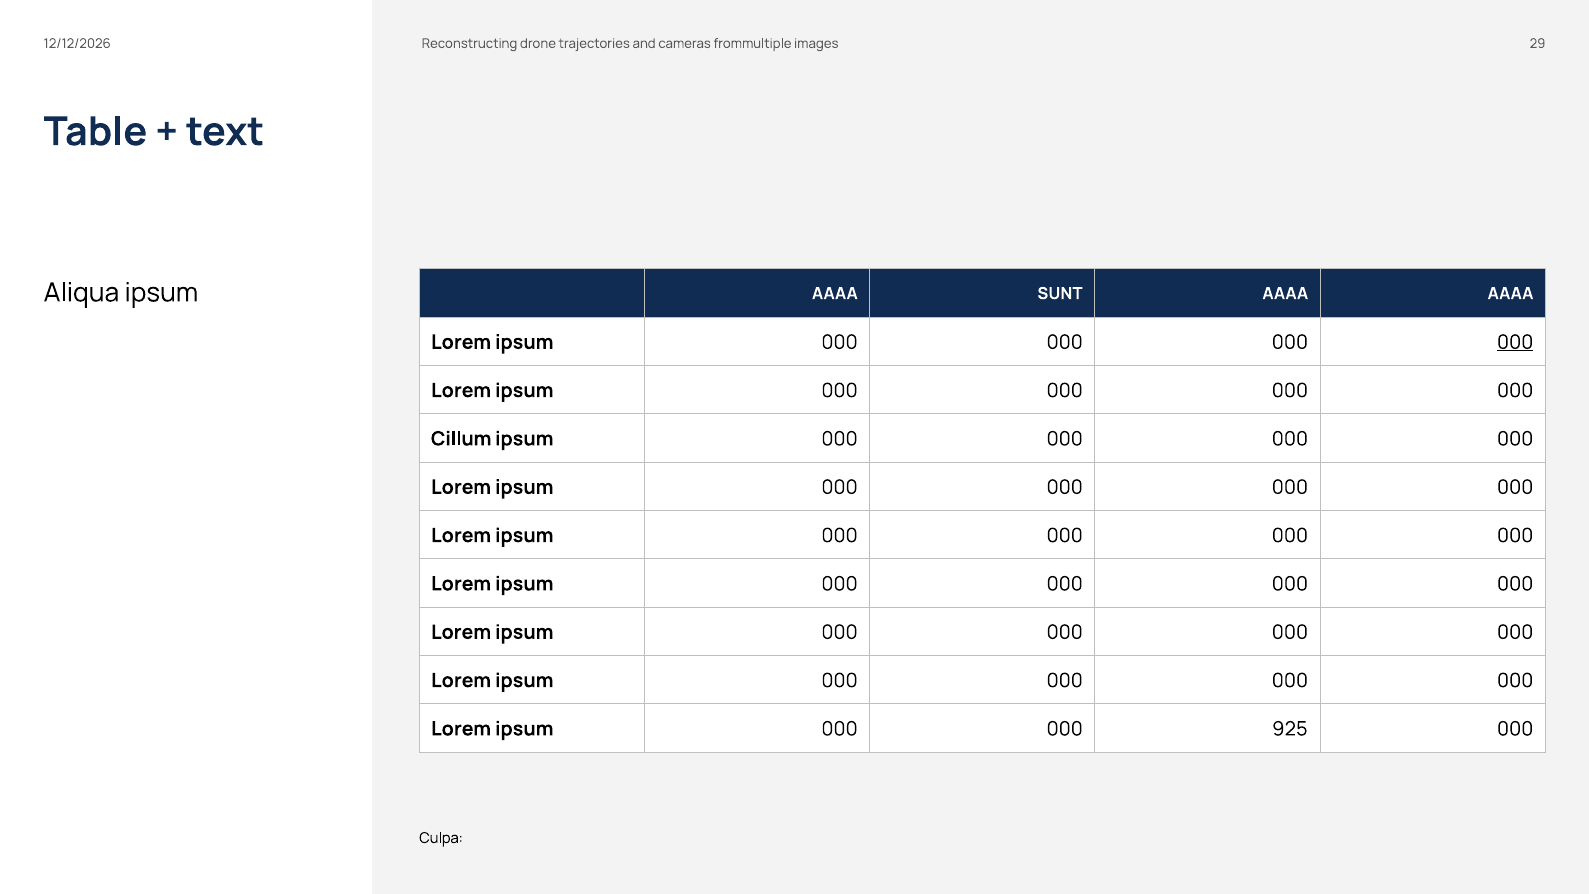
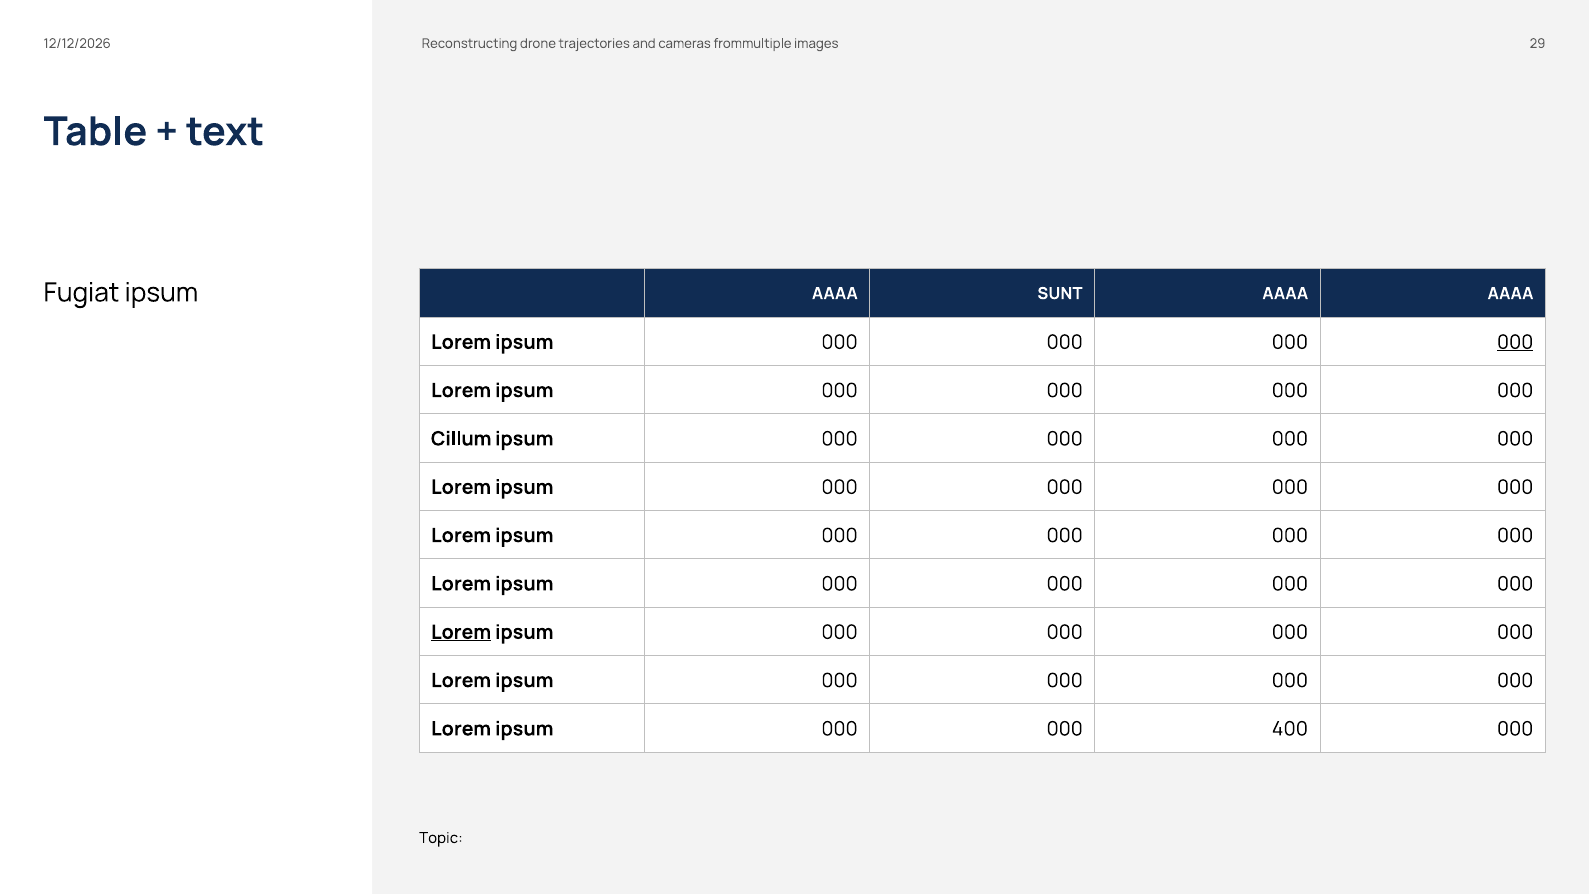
Aliqua: Aliqua -> Fugiat
Lorem at (461, 632) underline: none -> present
925: 925 -> 400
Culpa: Culpa -> Topic
